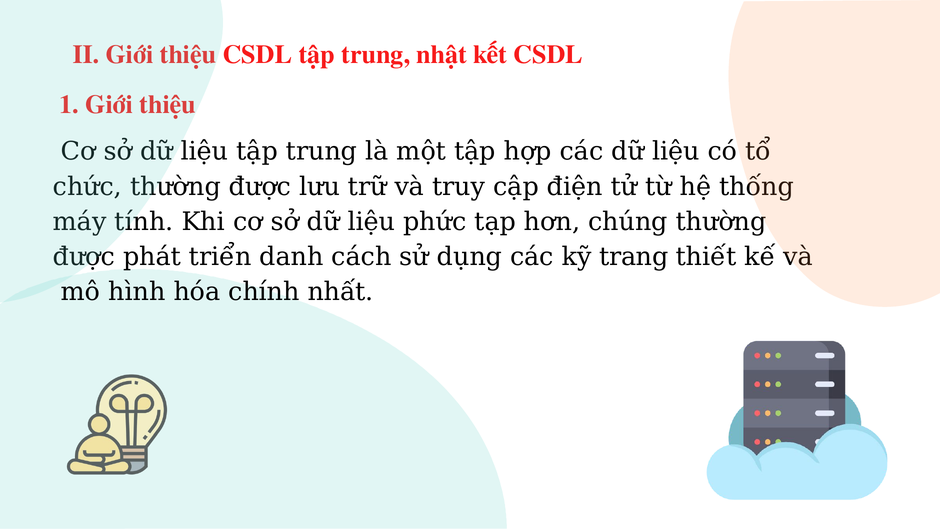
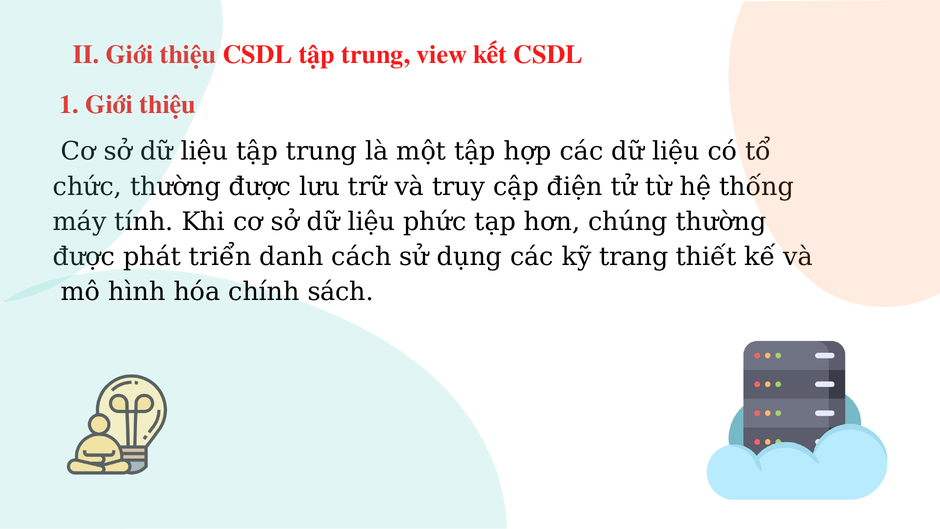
nhật: nhật -> view
nhất: nhất -> sách
